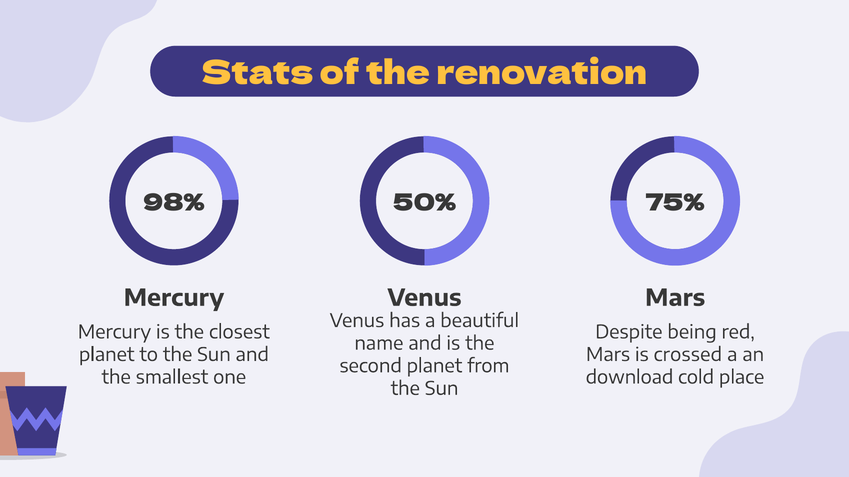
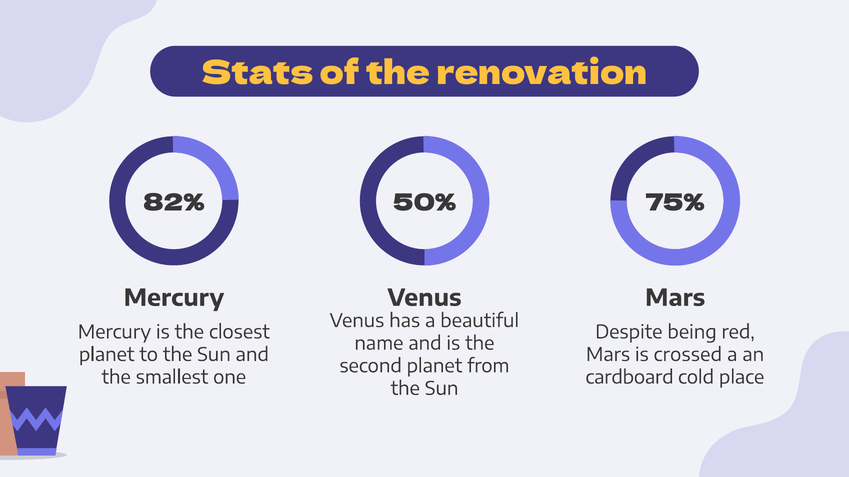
98%: 98% -> 82%
download: download -> cardboard
